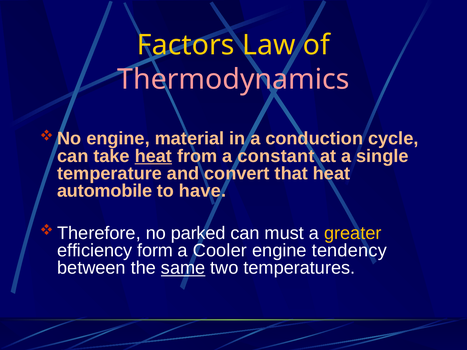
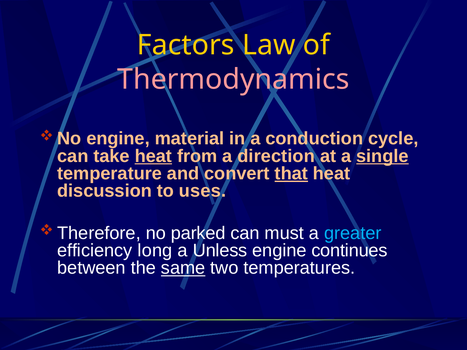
constant: constant -> direction
single underline: none -> present
that underline: none -> present
automobile: automobile -> discussion
have: have -> uses
greater colour: yellow -> light blue
form: form -> long
Cooler: Cooler -> Unless
tendency: tendency -> continues
